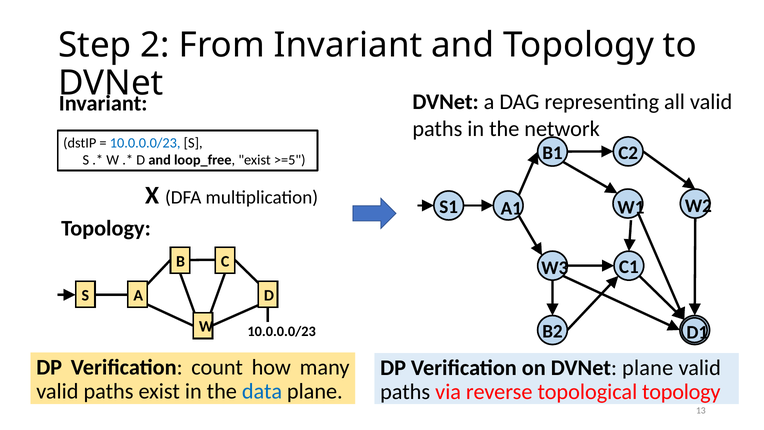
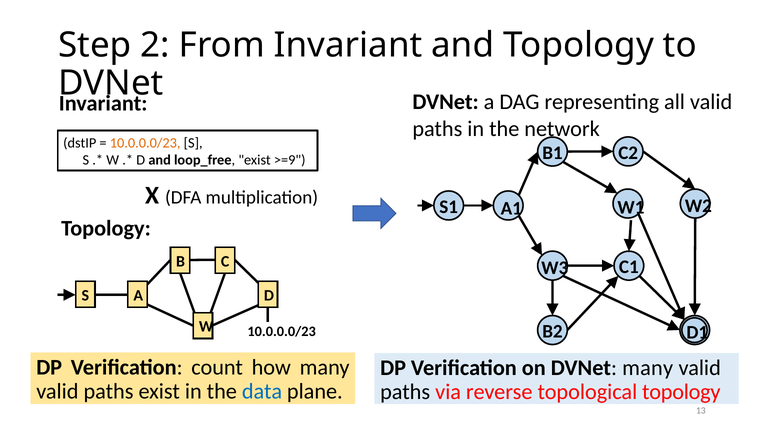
10.0.0.0/23 at (145, 143) colour: blue -> orange
>=5: >=5 -> >=9
DVNet plane: plane -> many
